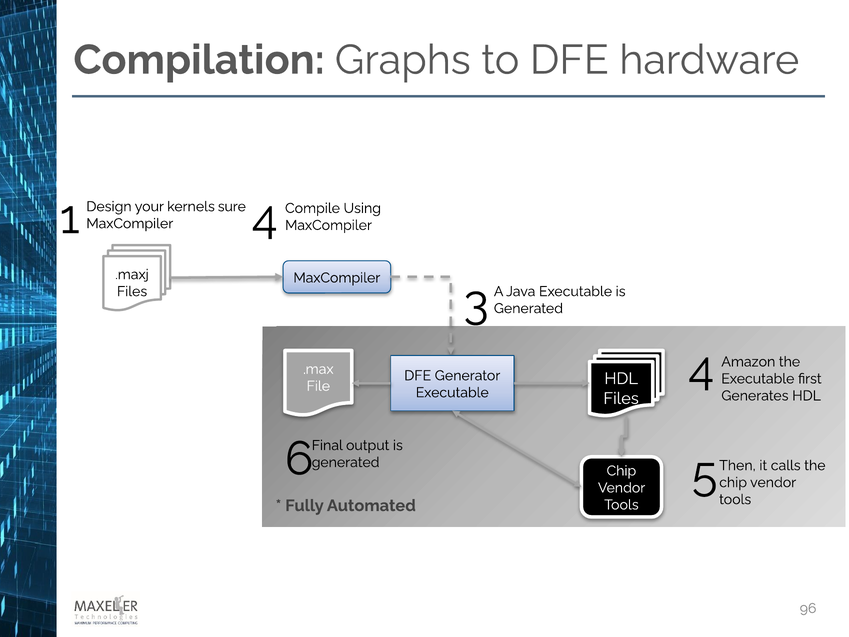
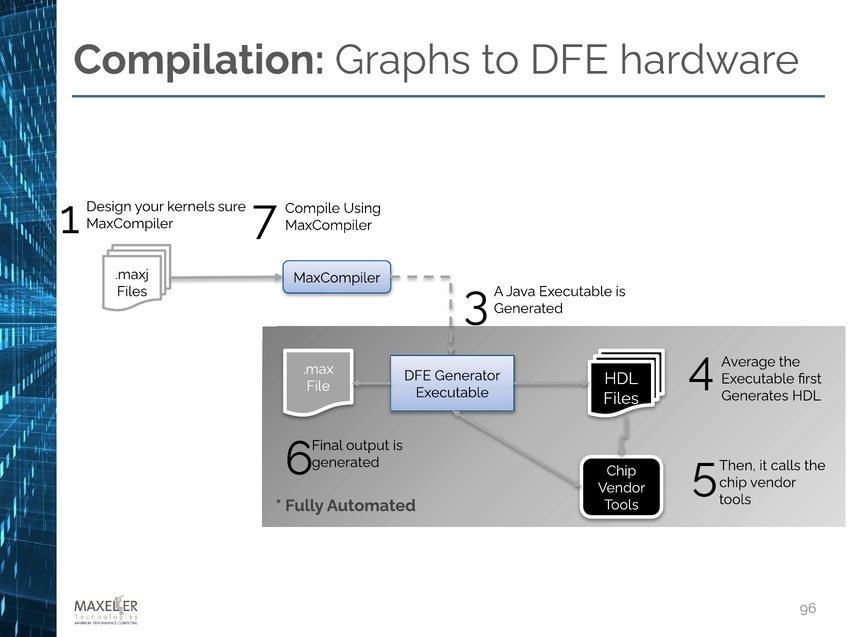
MaxCompiler 4: 4 -> 7
Amazon: Amazon -> Average
